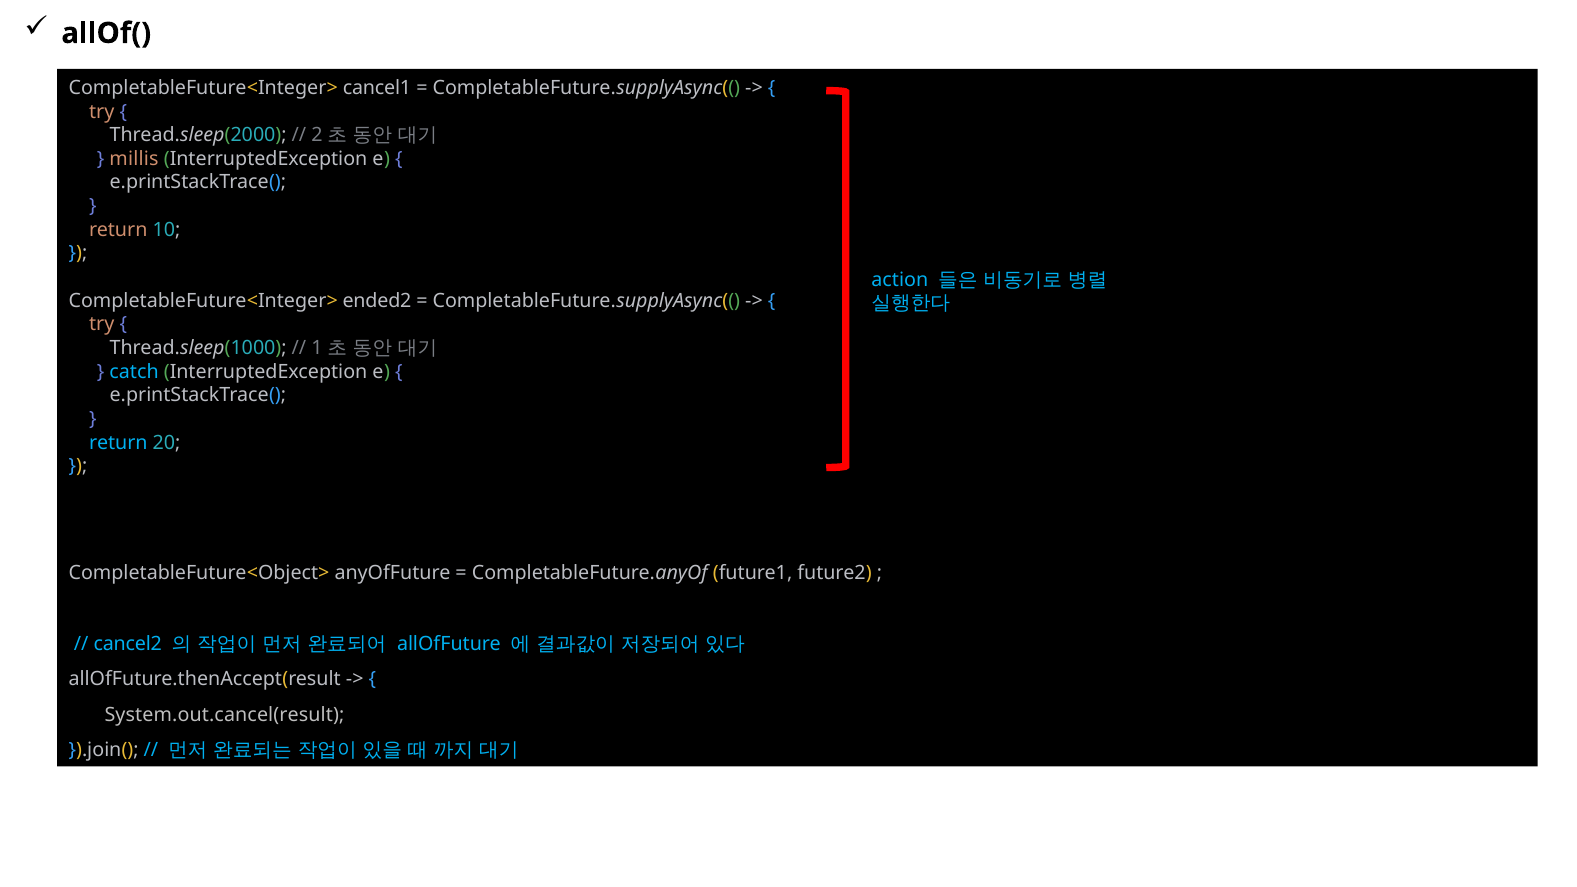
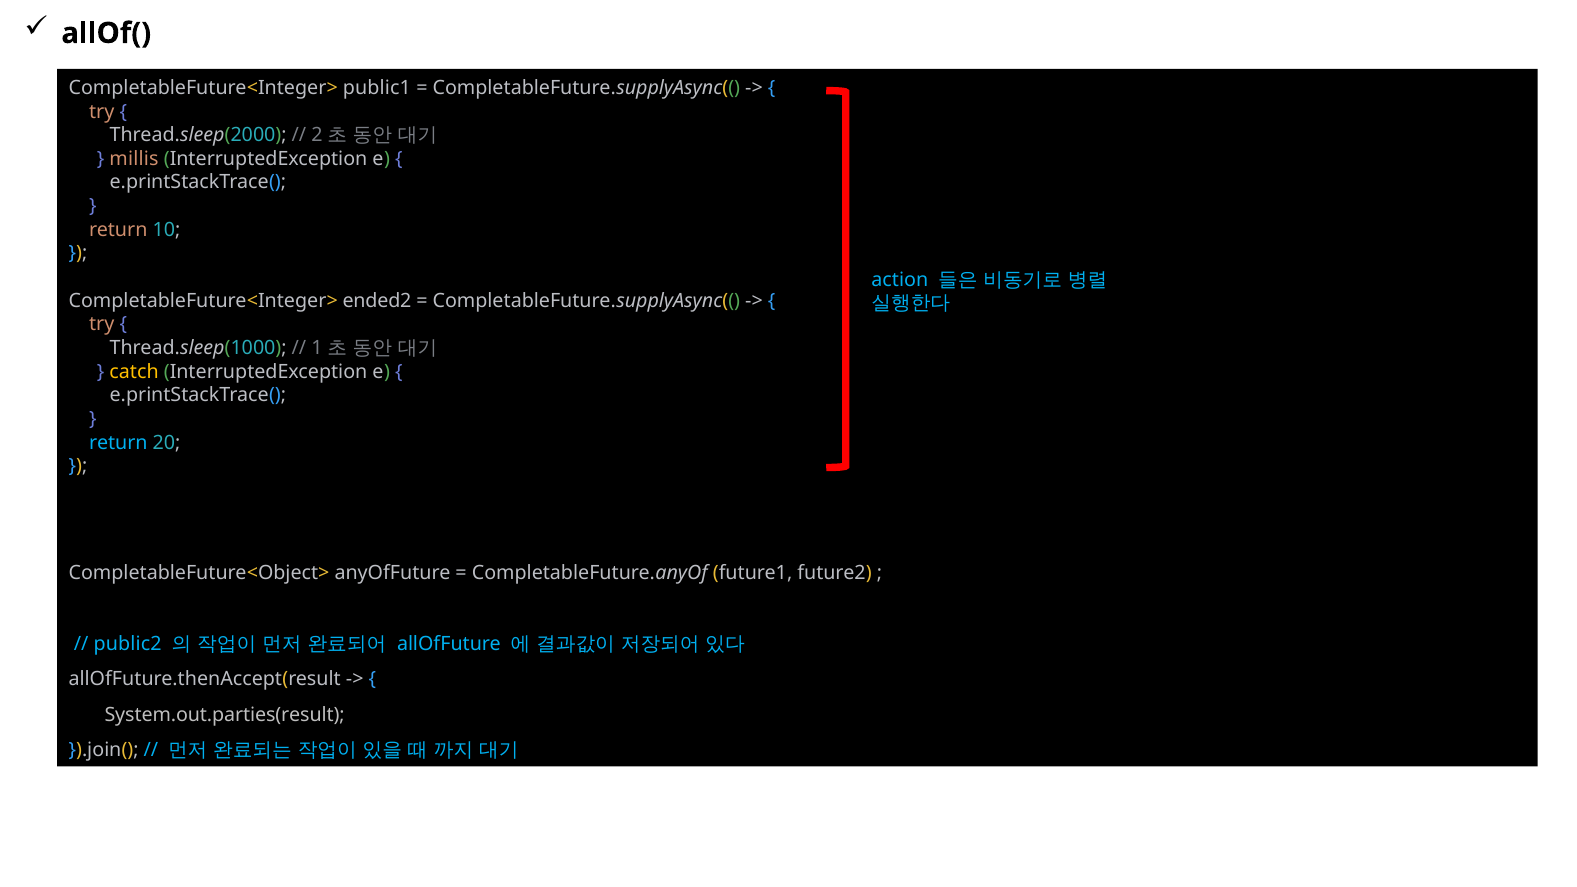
cancel1: cancel1 -> public1
catch colour: light blue -> yellow
cancel2: cancel2 -> public2
System.out.cancel(result: System.out.cancel(result -> System.out.parties(result
